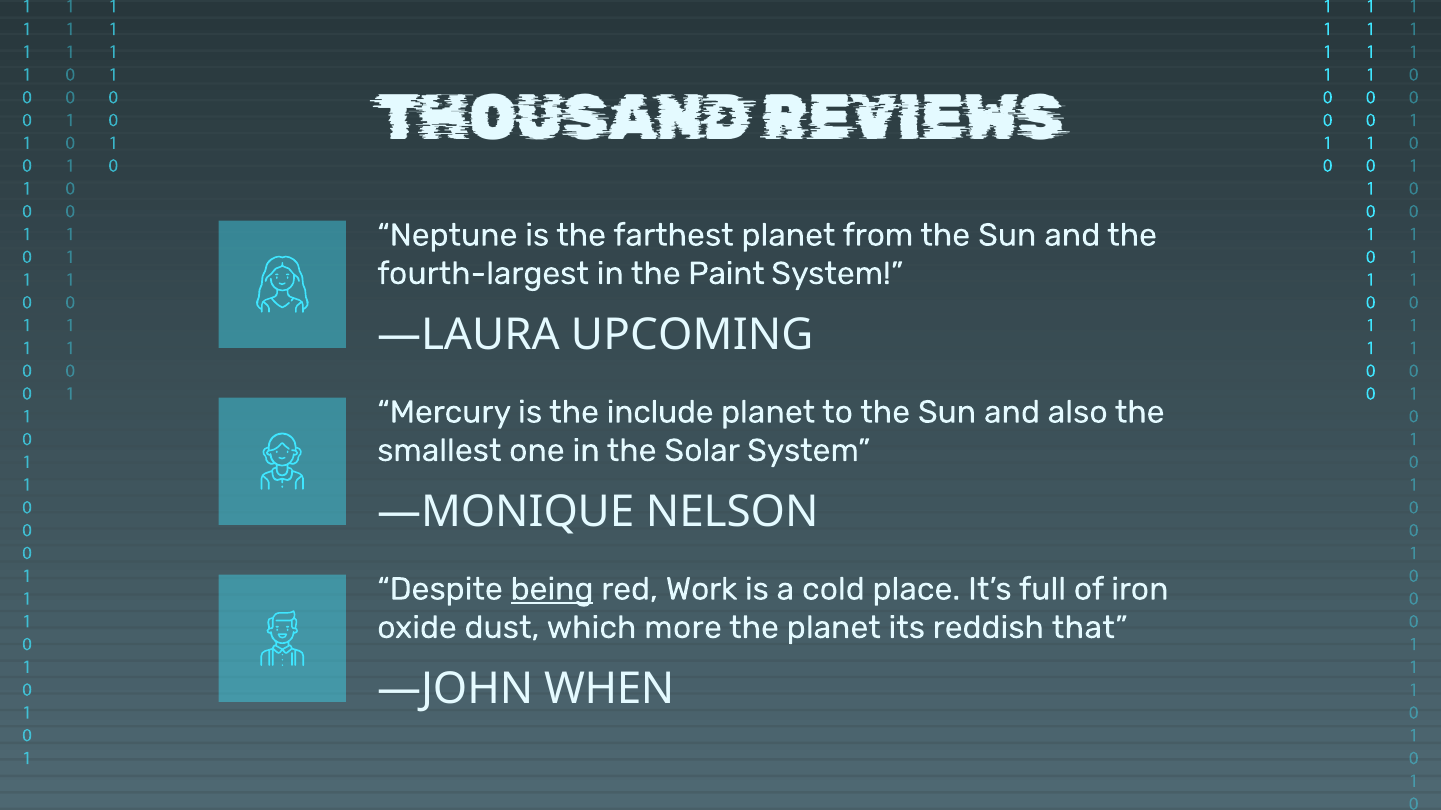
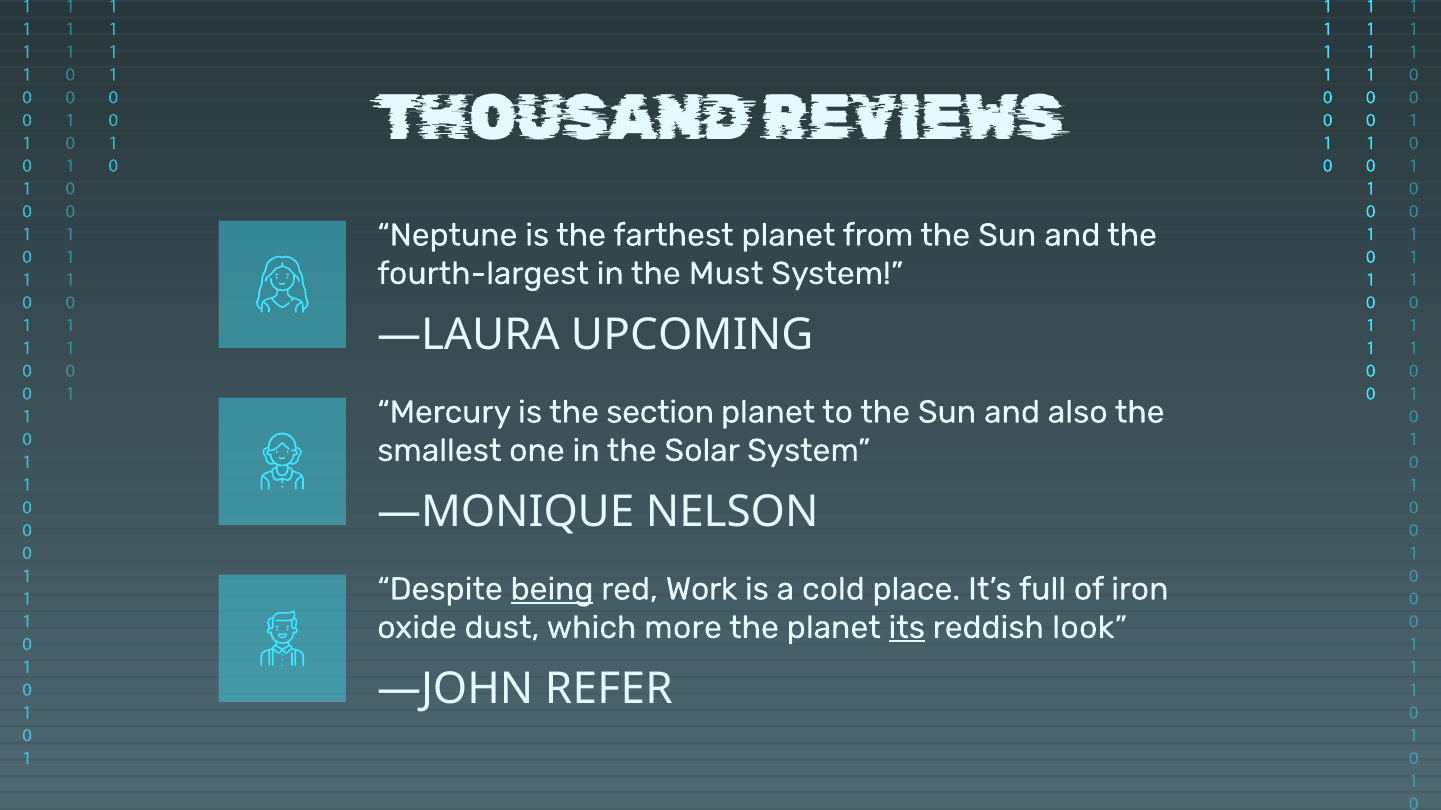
Paint: Paint -> Must
include: include -> section
its underline: none -> present
that: that -> look
WHEN: WHEN -> REFER
